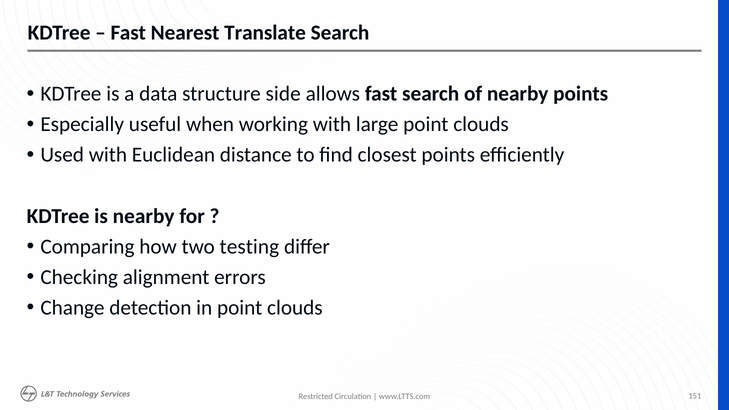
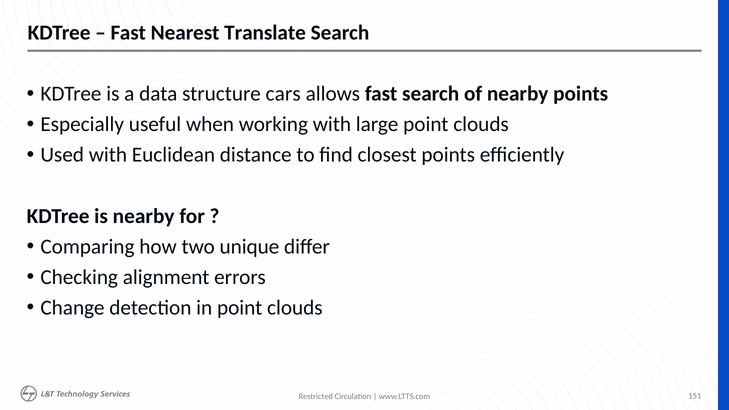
side: side -> cars
testing: testing -> unique
